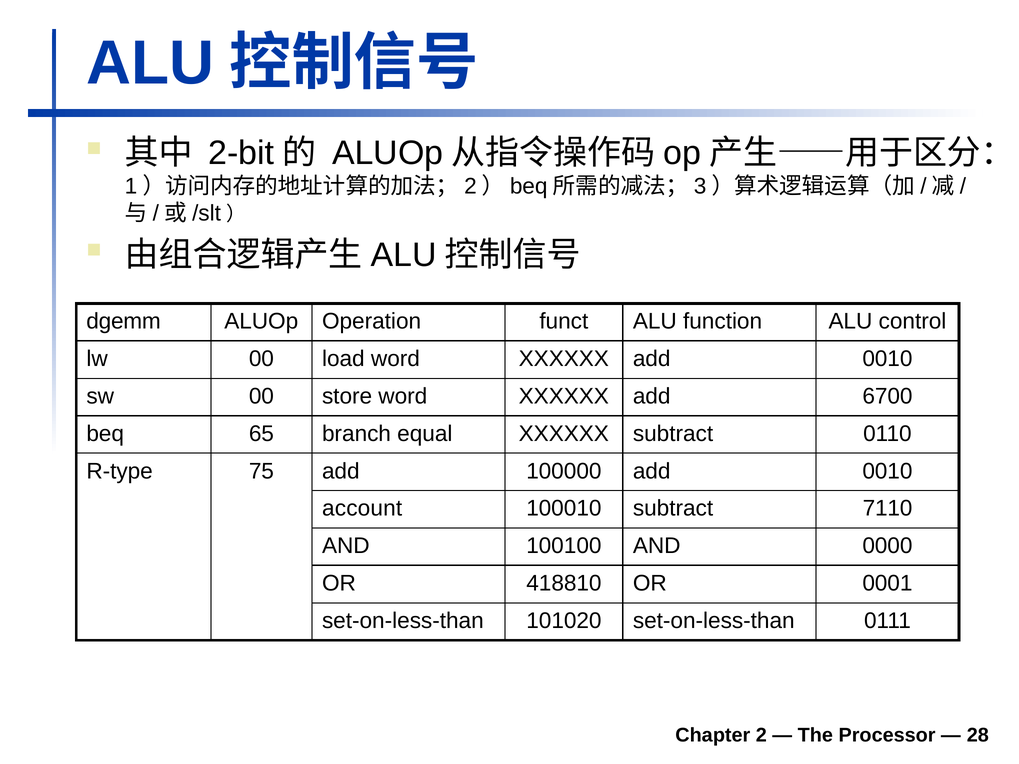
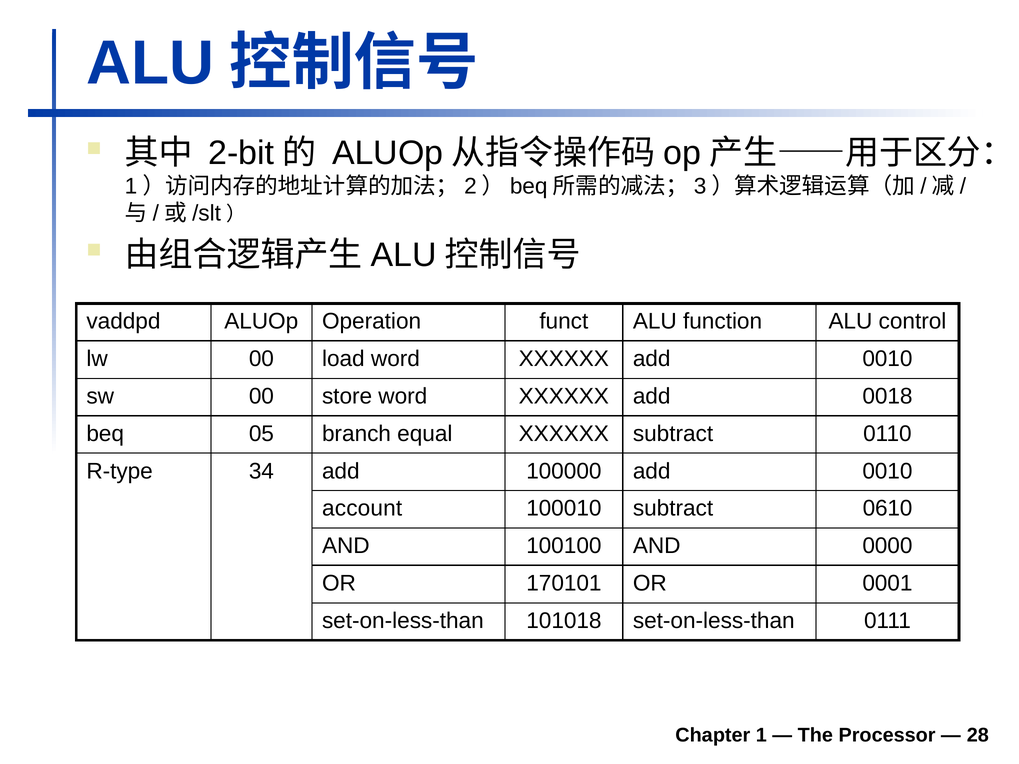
dgemm: dgemm -> vaddpd
6700: 6700 -> 0018
65: 65 -> 05
75: 75 -> 34
7110: 7110 -> 0610
418810: 418810 -> 170101
101020: 101020 -> 101018
2: 2 -> 1
